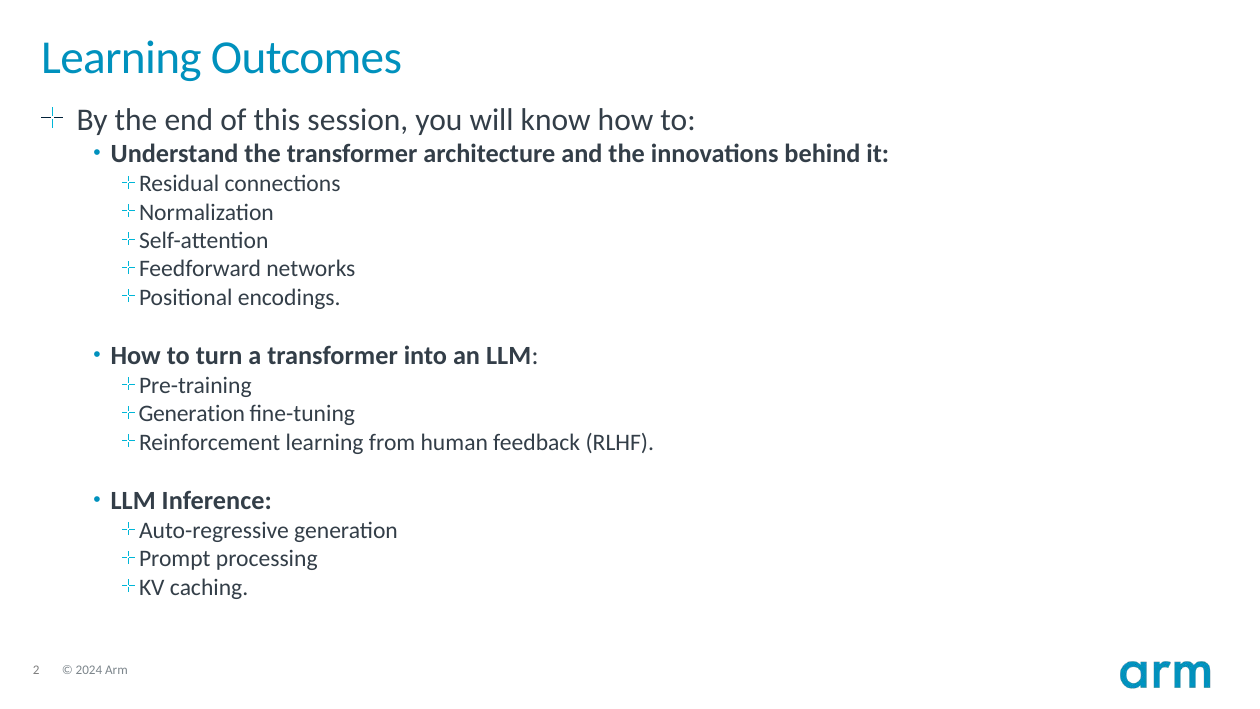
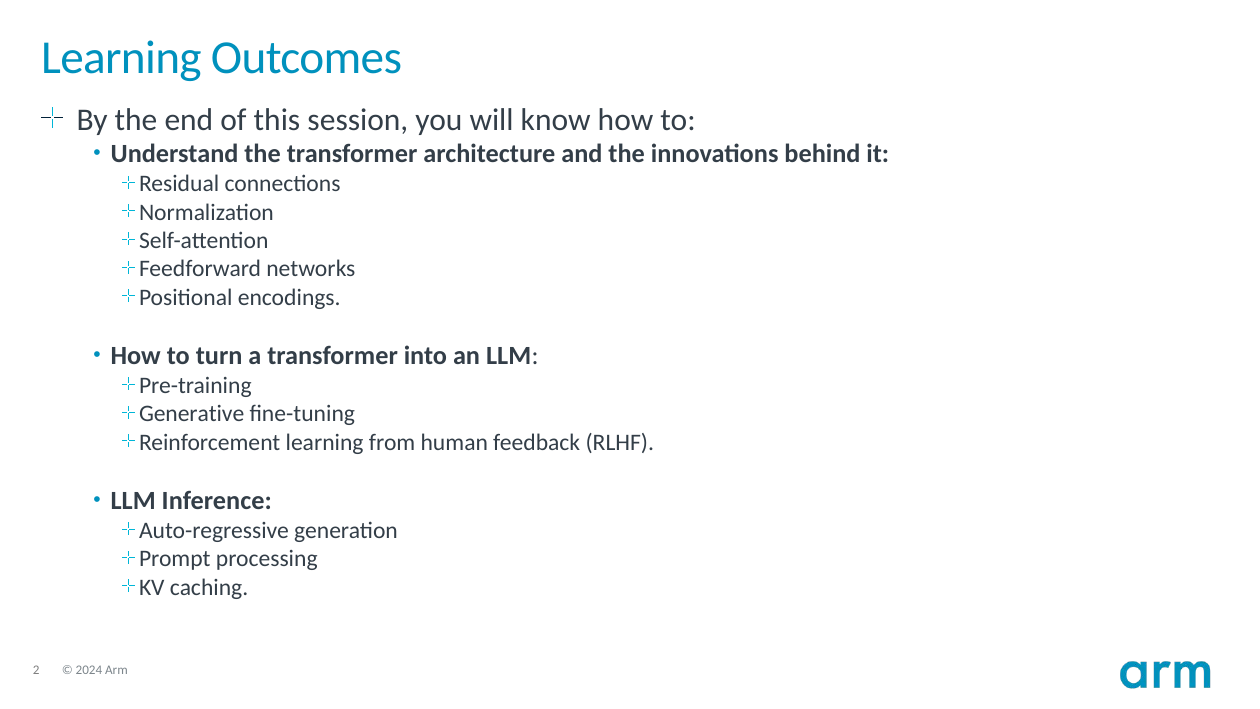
Generation at (192, 414): Generation -> Generative
